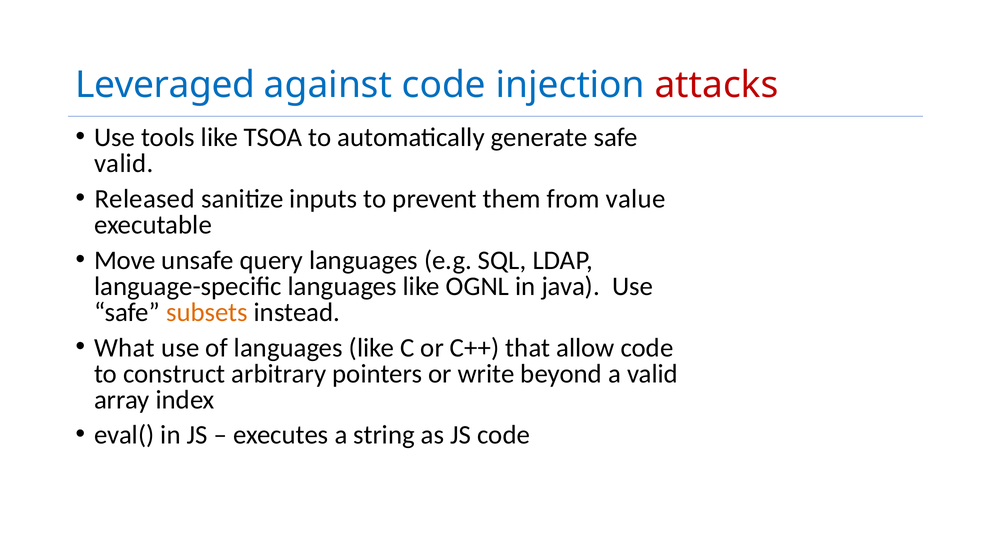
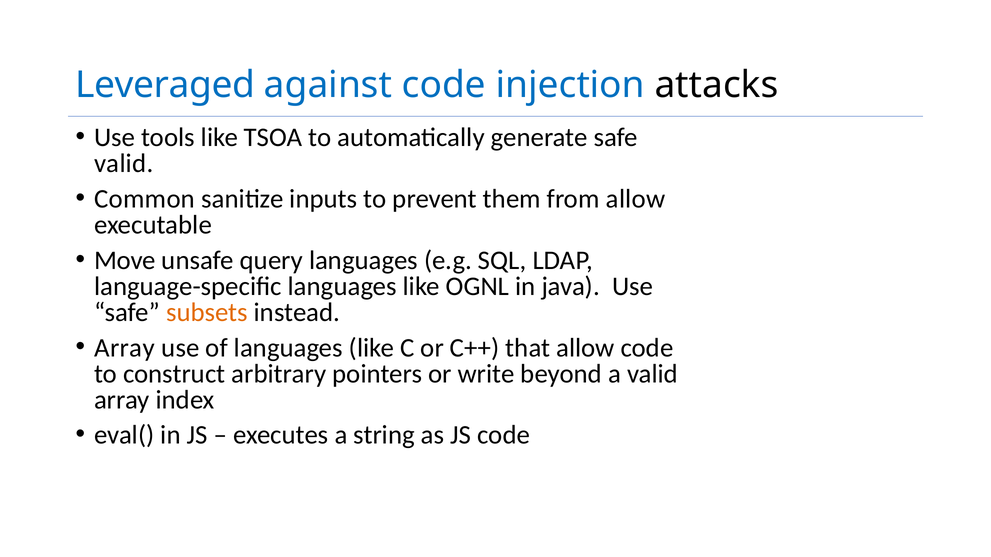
attacks colour: red -> black
Released: Released -> Common
from value: value -> allow
What at (125, 348): What -> Array
